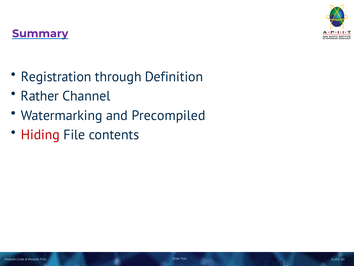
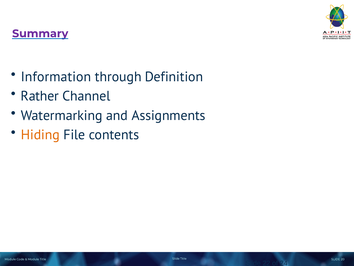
Registration: Registration -> Information
Precompiled: Precompiled -> Assignments
Hiding colour: red -> orange
